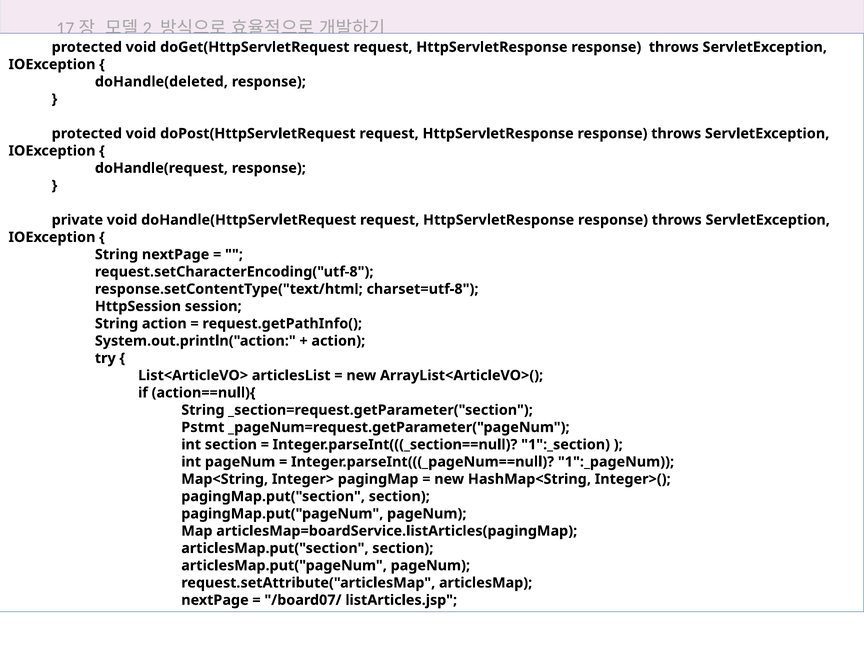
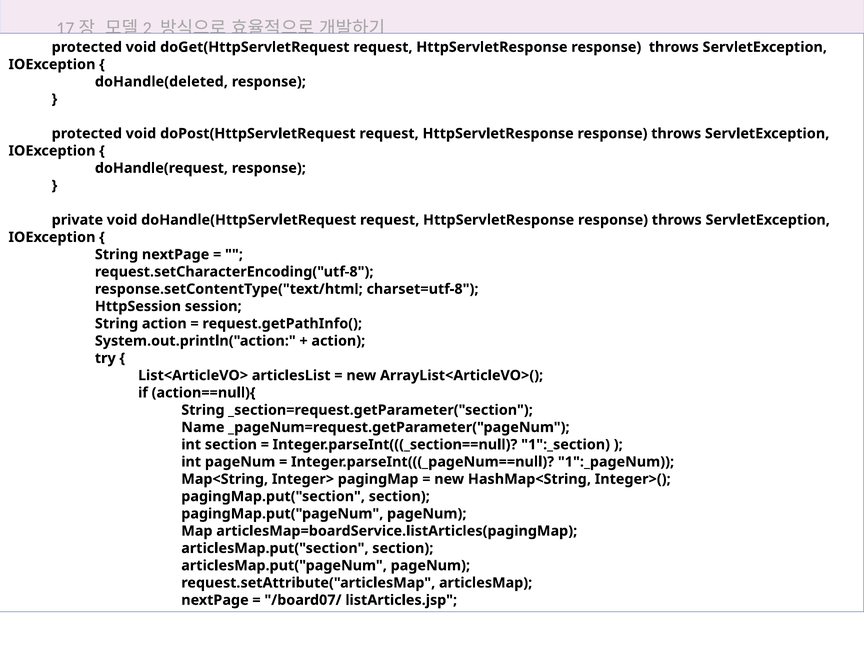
Pstmt: Pstmt -> Name
